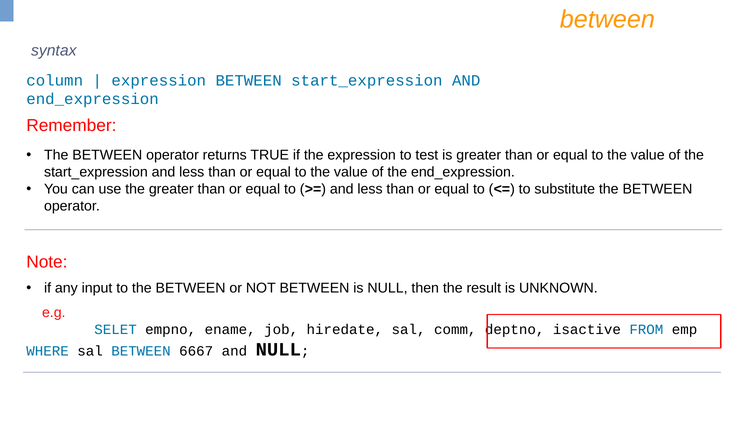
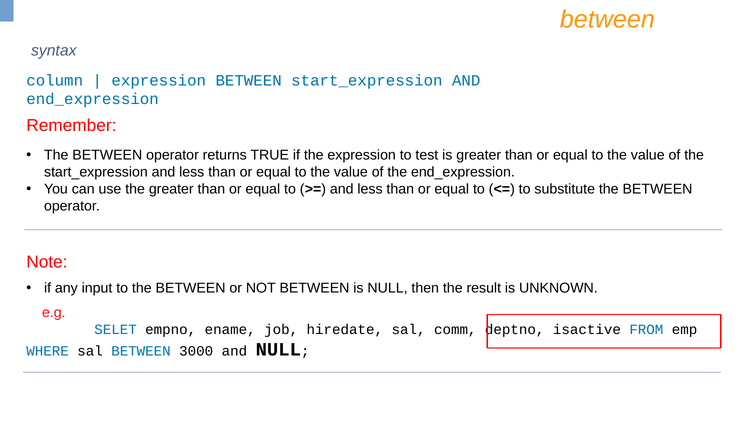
6667: 6667 -> 3000
